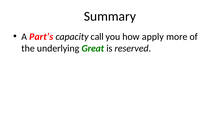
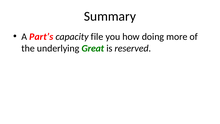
call: call -> file
apply: apply -> doing
